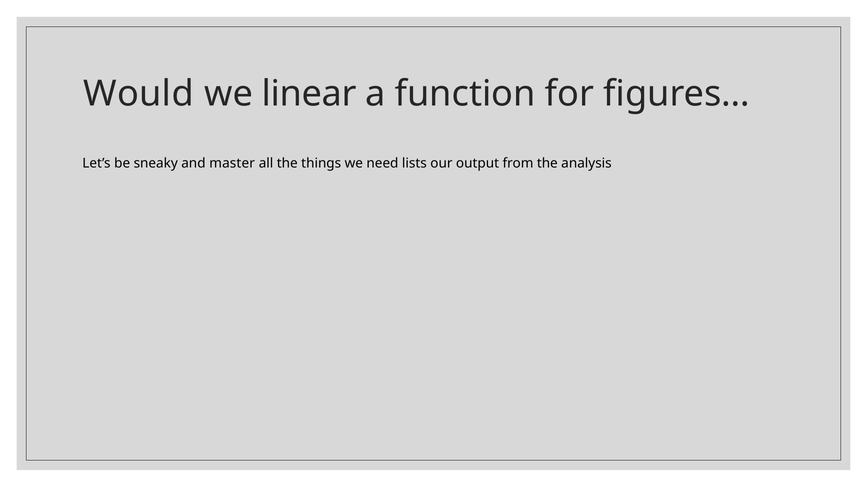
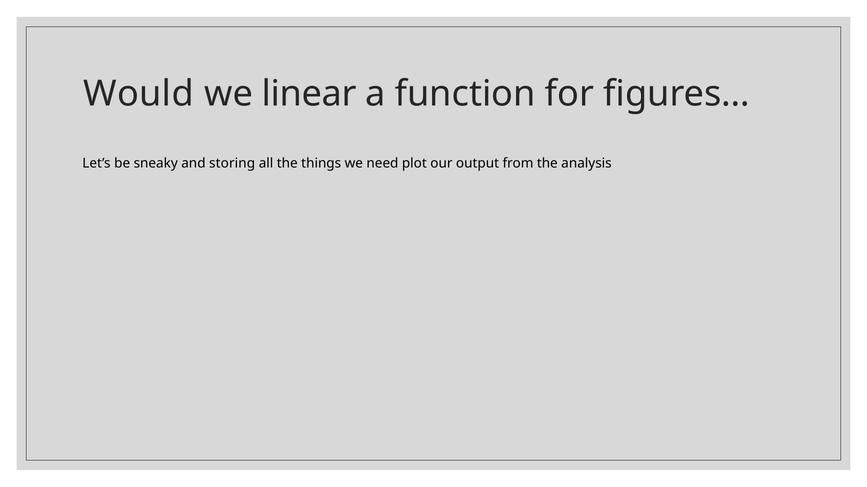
master: master -> storing
lists: lists -> plot
